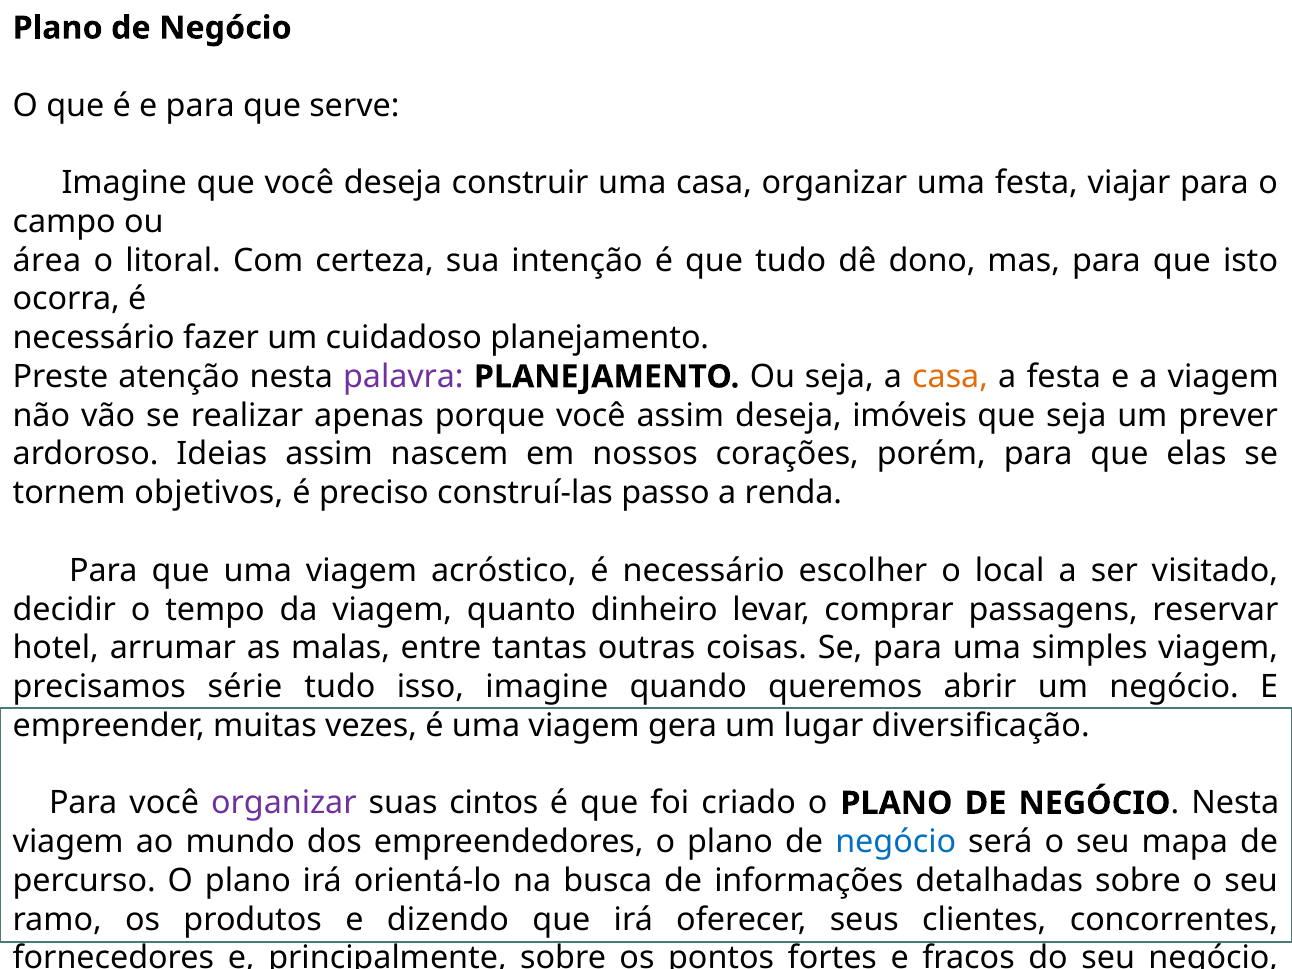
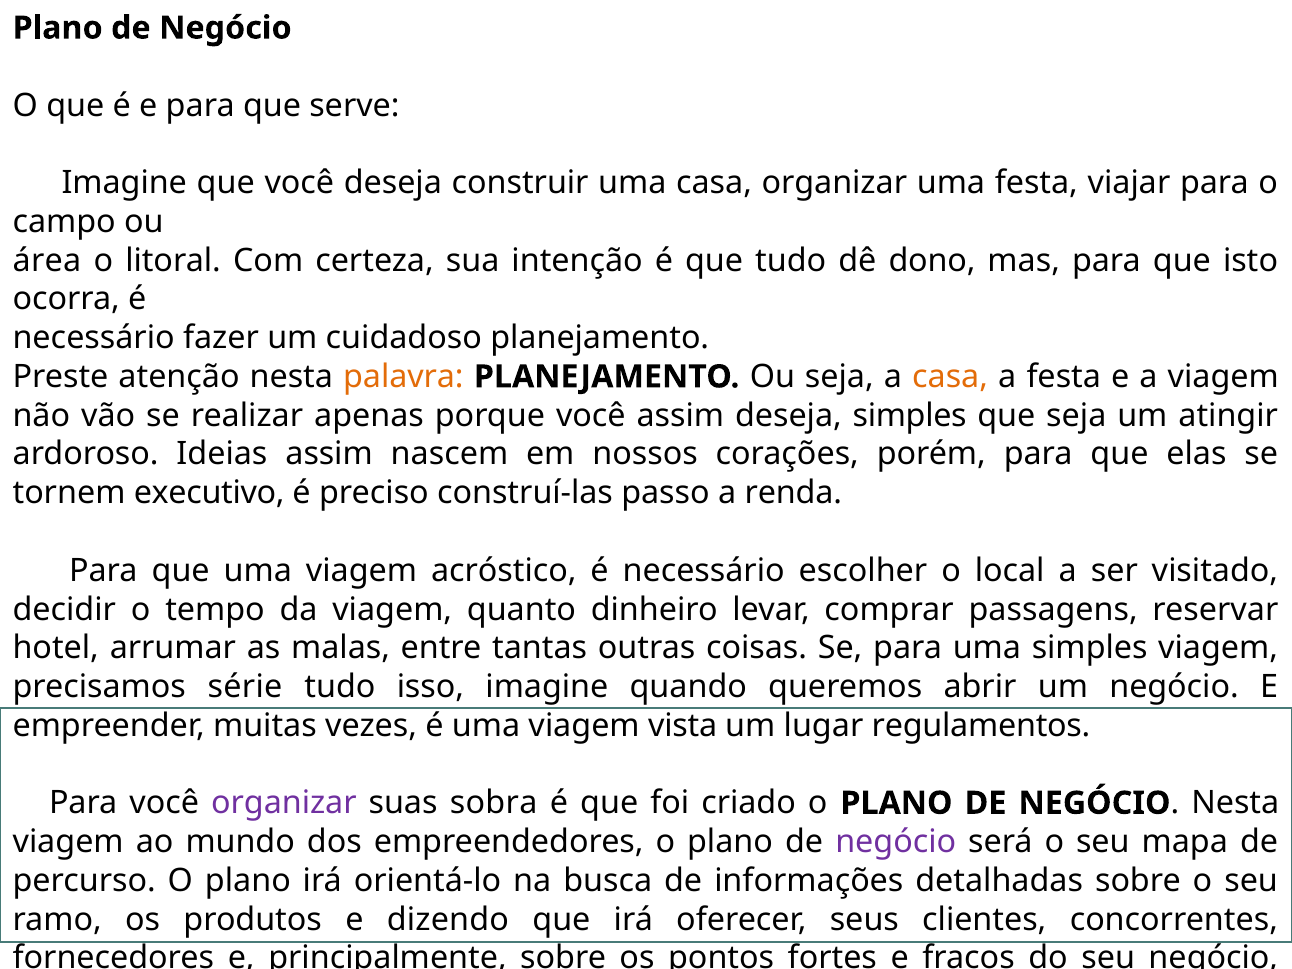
palavra colour: purple -> orange
deseja imóveis: imóveis -> simples
prever: prever -> atingir
objetivos: objetivos -> executivo
gera: gera -> vista
diversificação: diversificação -> regulamentos
cintos: cintos -> sobra
negócio at (896, 842) colour: blue -> purple
